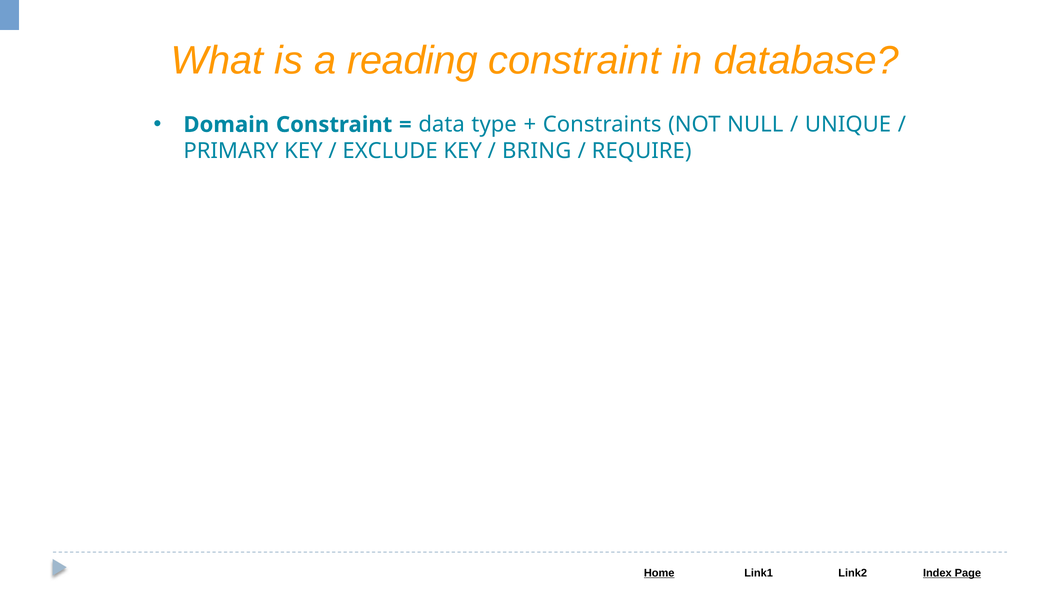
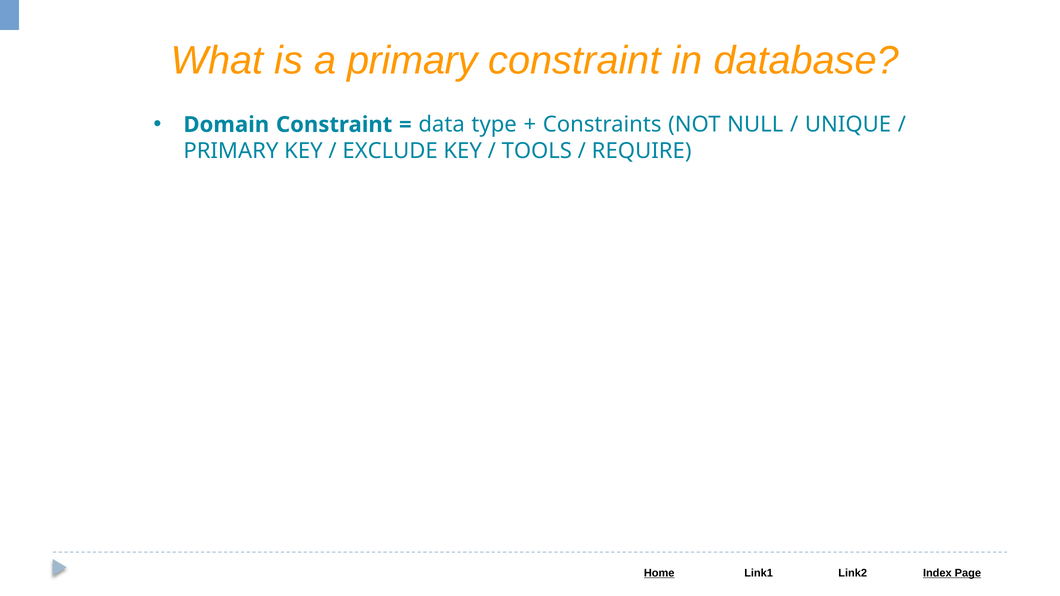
a reading: reading -> primary
BRING: BRING -> TOOLS
